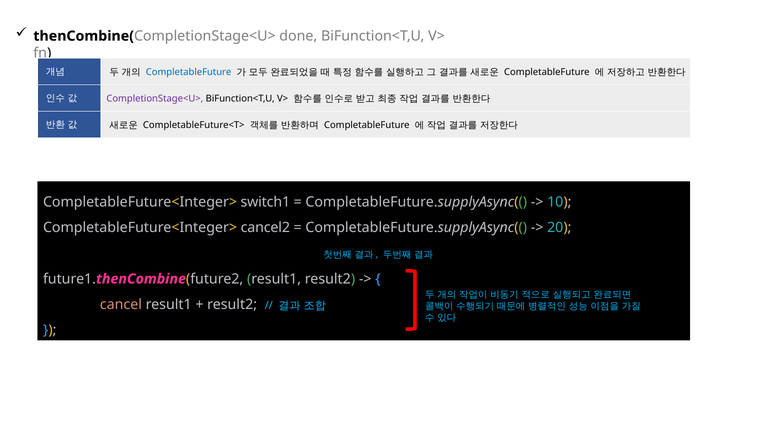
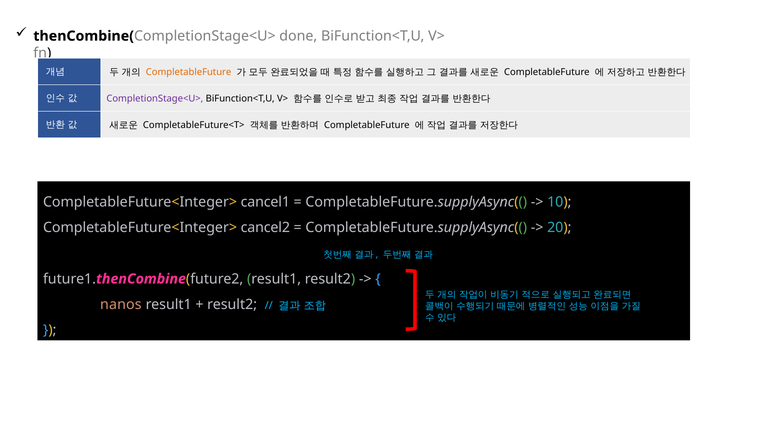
CompletableFuture at (189, 72) colour: blue -> orange
switch1: switch1 -> cancel1
cancel: cancel -> nanos
